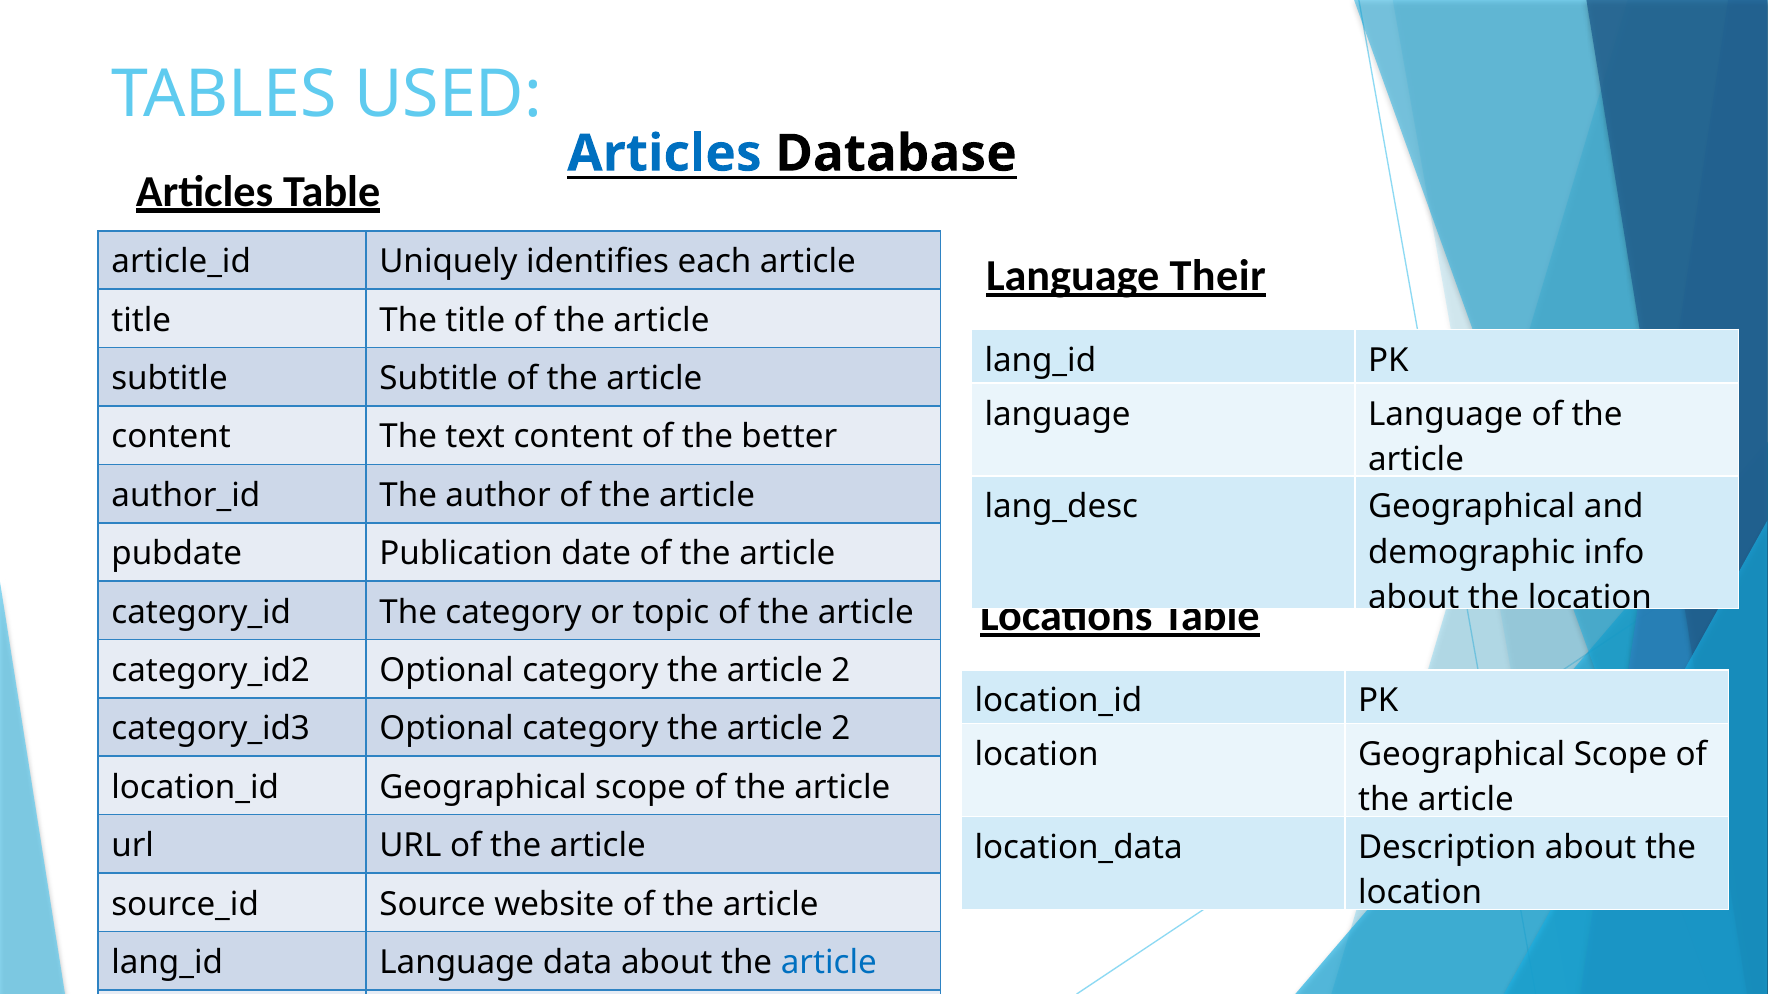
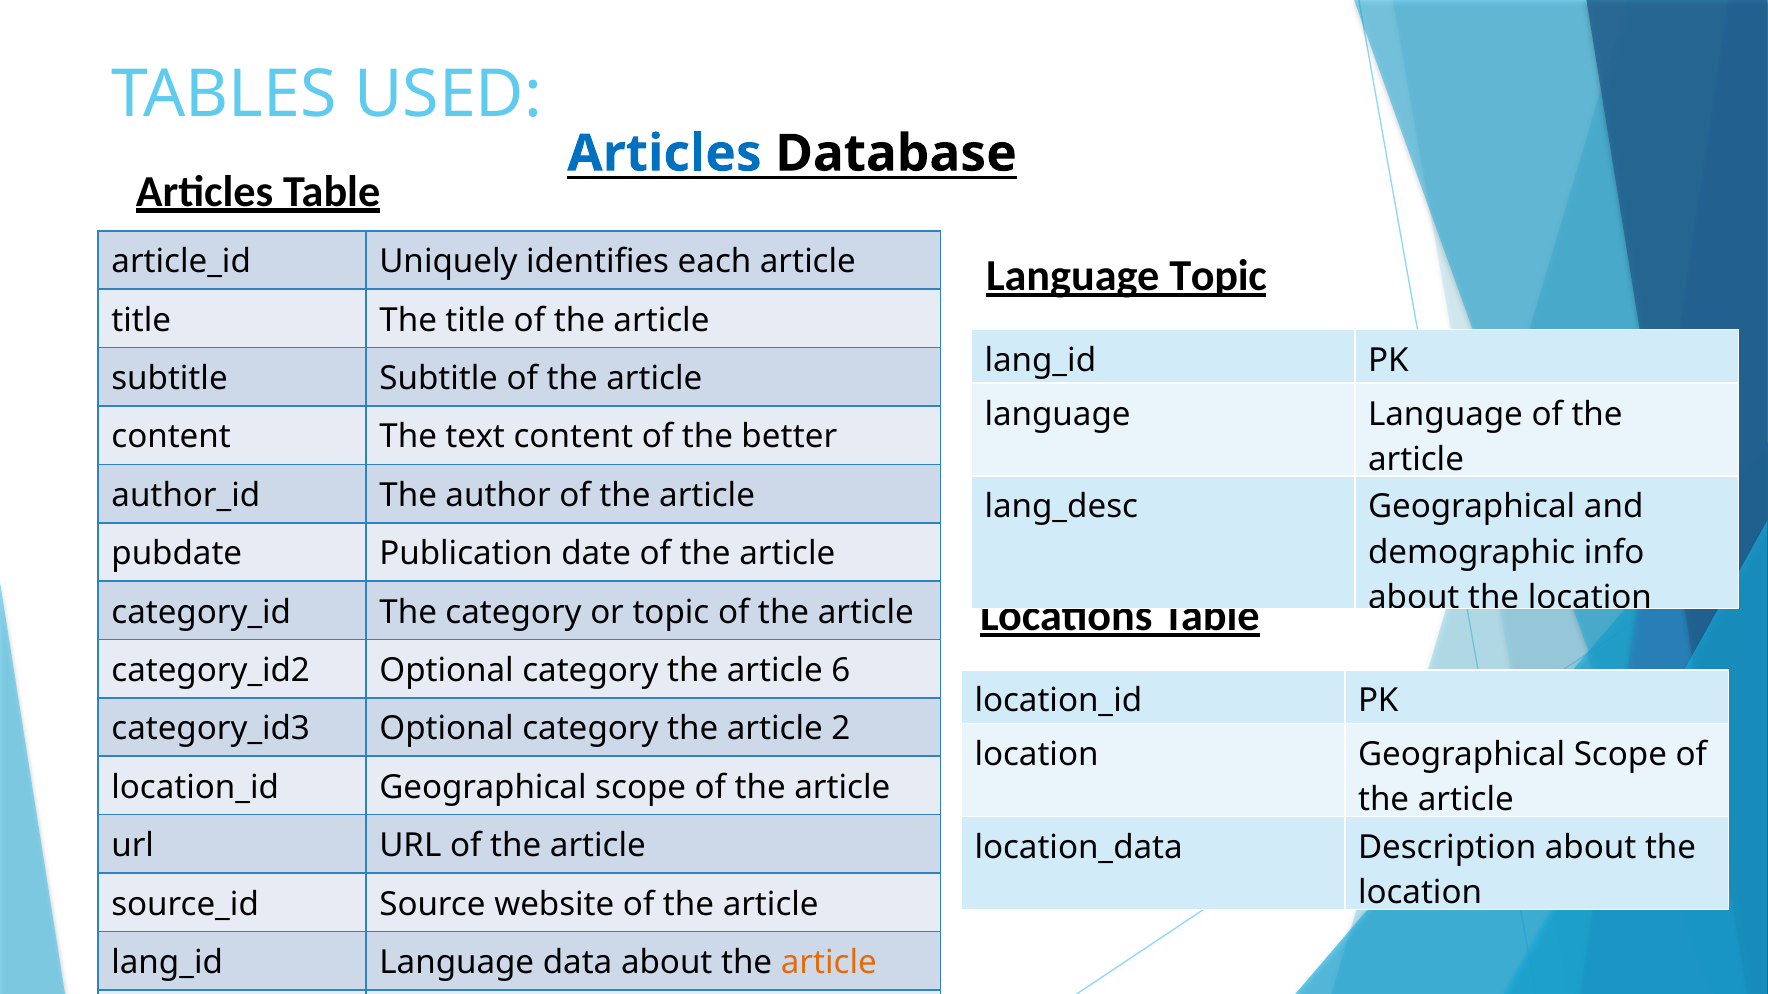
Language Their: Their -> Topic
2 at (841, 671): 2 -> 6
article at (829, 963) colour: blue -> orange
